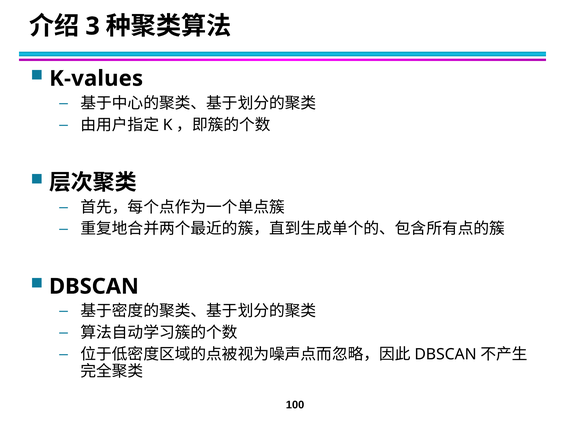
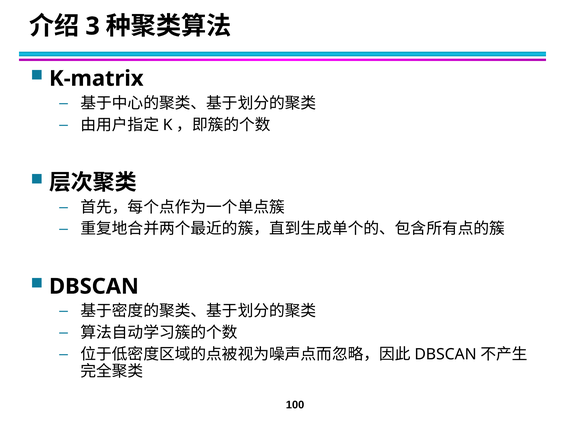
K-values: K-values -> K-matrix
